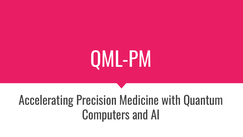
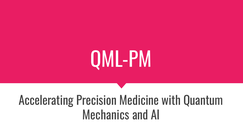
Computers: Computers -> Mechanics
